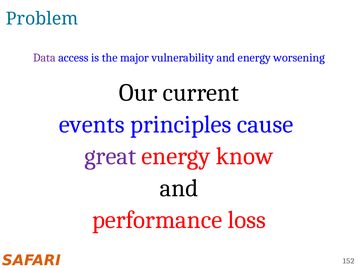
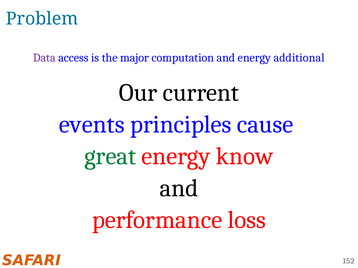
vulnerability: vulnerability -> computation
worsening: worsening -> additional
great colour: purple -> green
